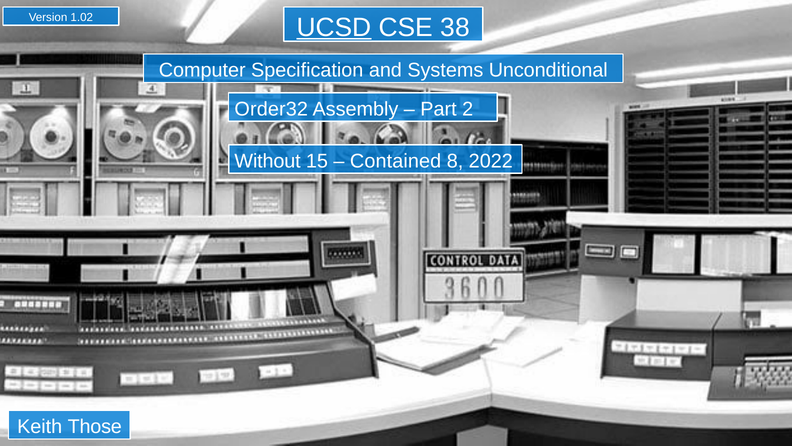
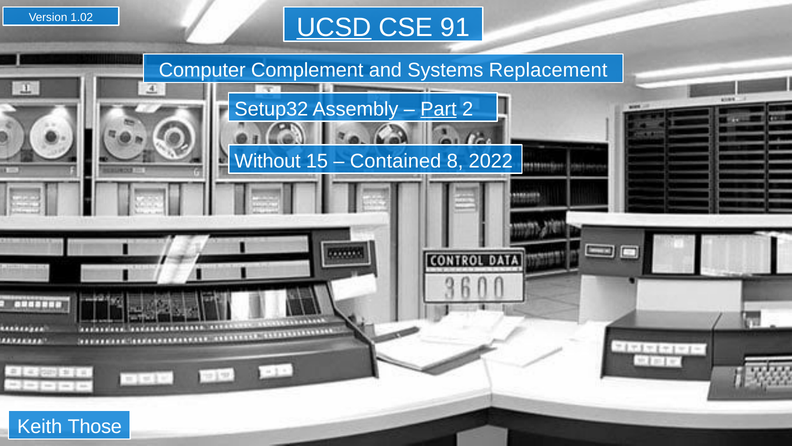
38: 38 -> 91
Specification: Specification -> Complement
Unconditional: Unconditional -> Replacement
Order32: Order32 -> Setup32
Part underline: none -> present
